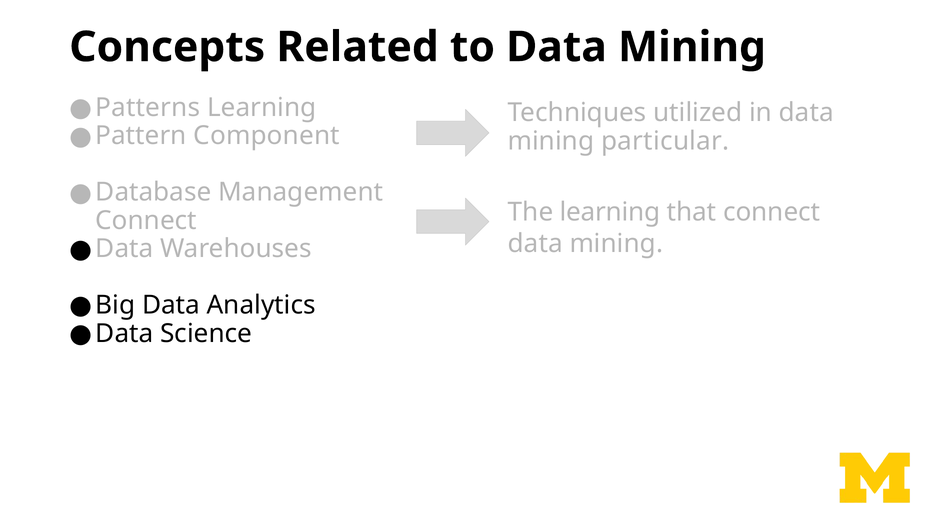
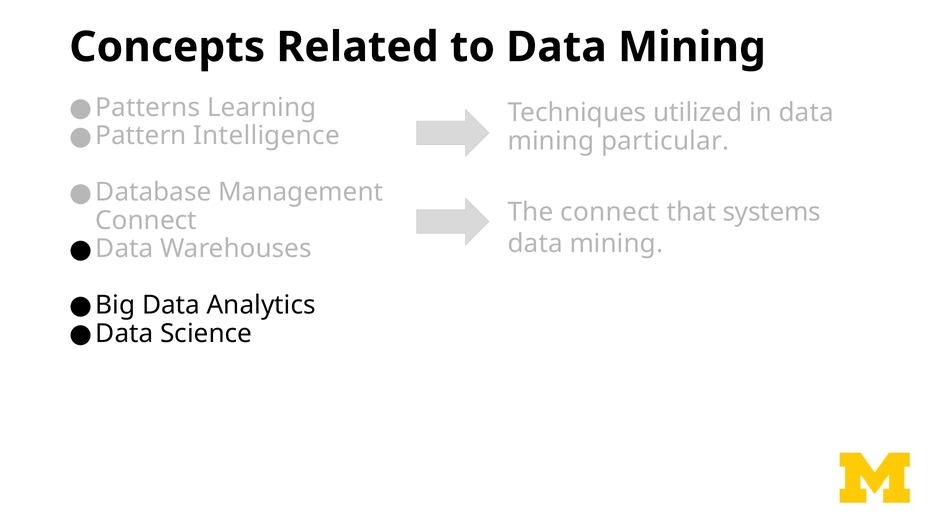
Component: Component -> Intelligence
The learning: learning -> connect
that connect: connect -> systems
